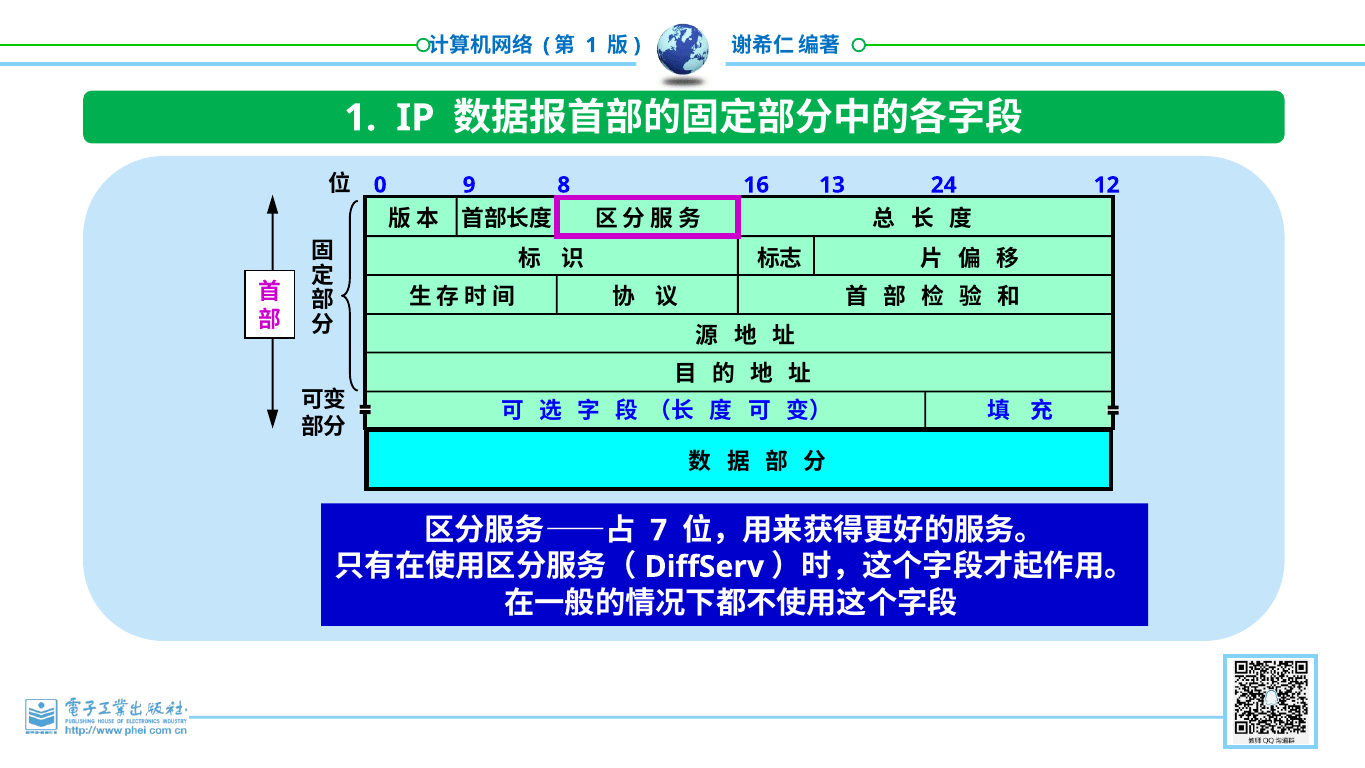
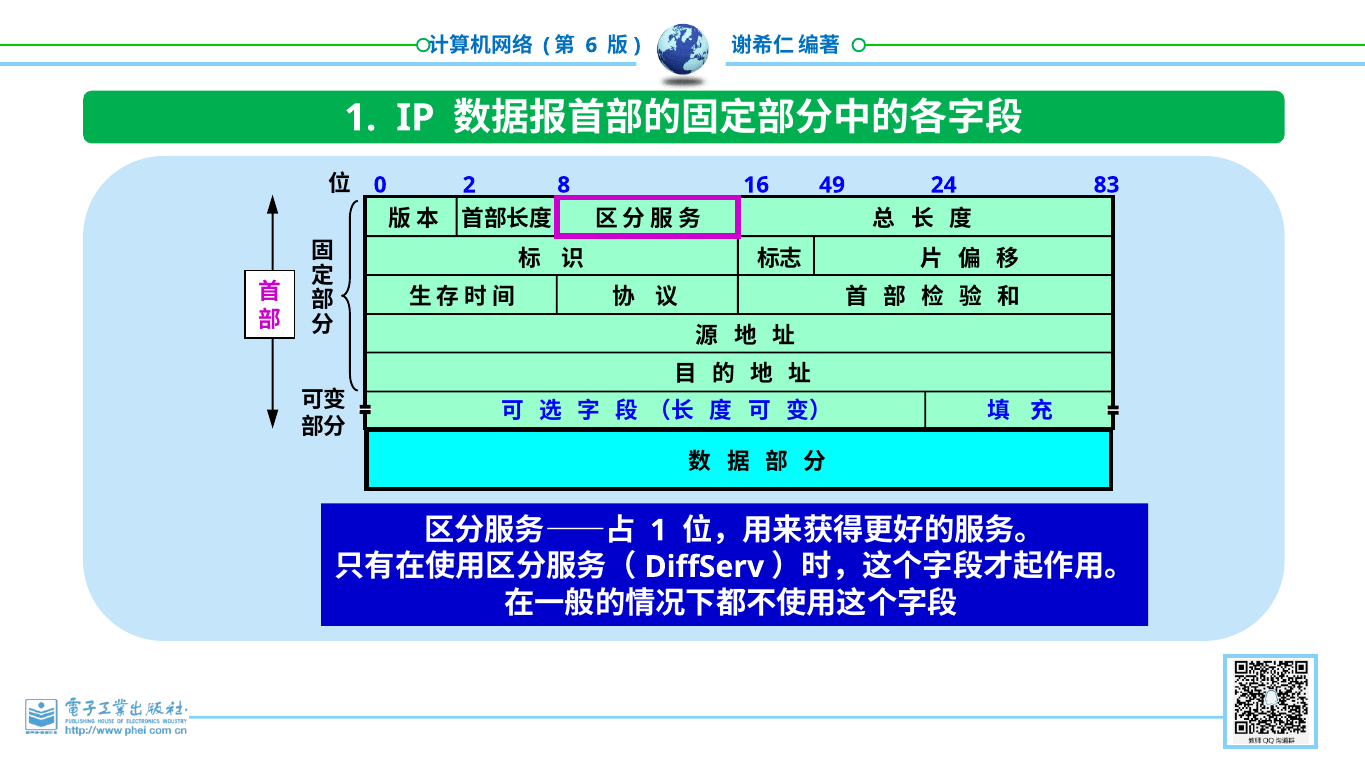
1 at (591, 45): 1 -> 6
9: 9 -> 2
13: 13 -> 49
12: 12 -> 83
7 at (659, 530): 7 -> 1
